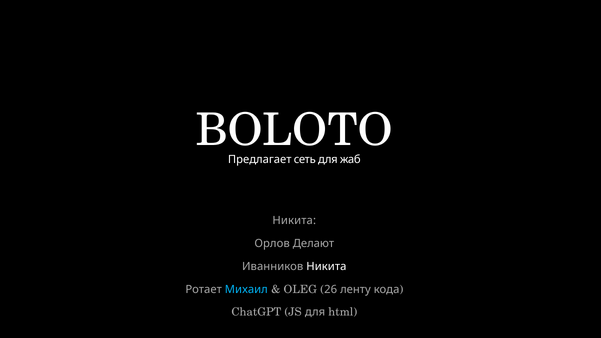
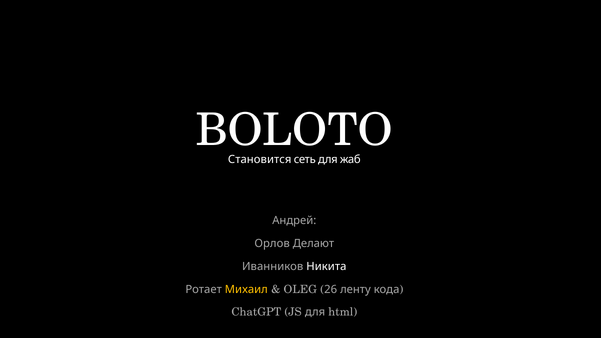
Предлагает: Предлагает -> Становится
Никита at (294, 221): Никита -> Андрей
Михаил colour: light blue -> yellow
